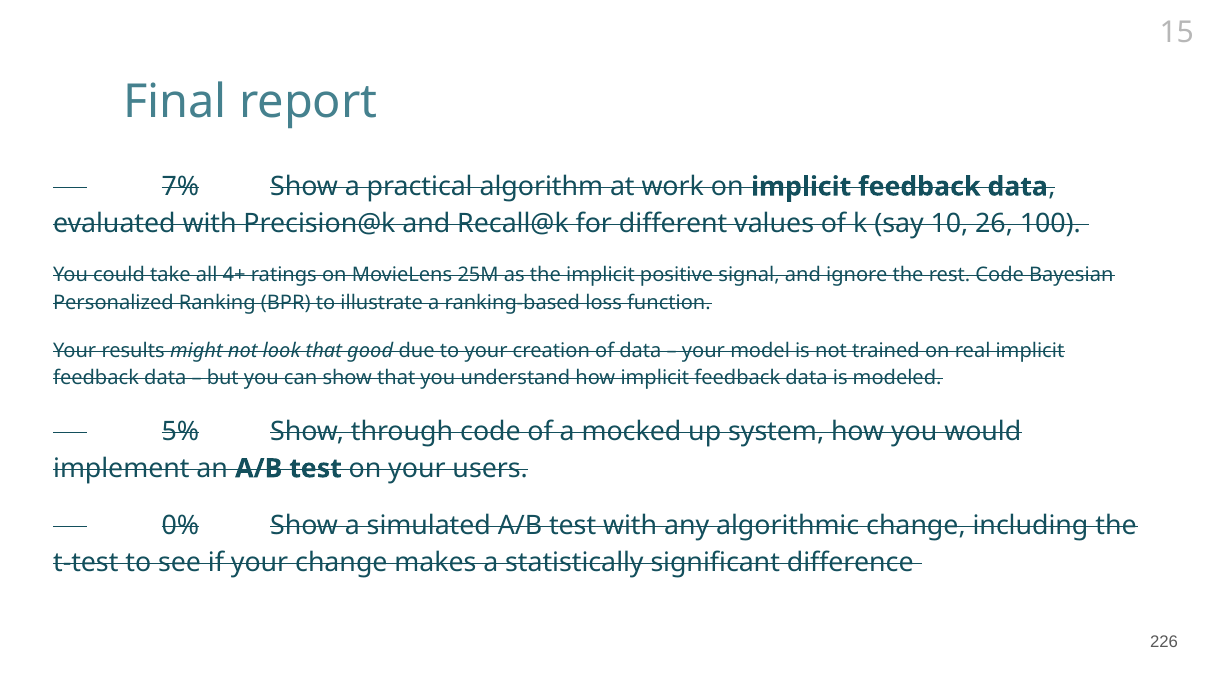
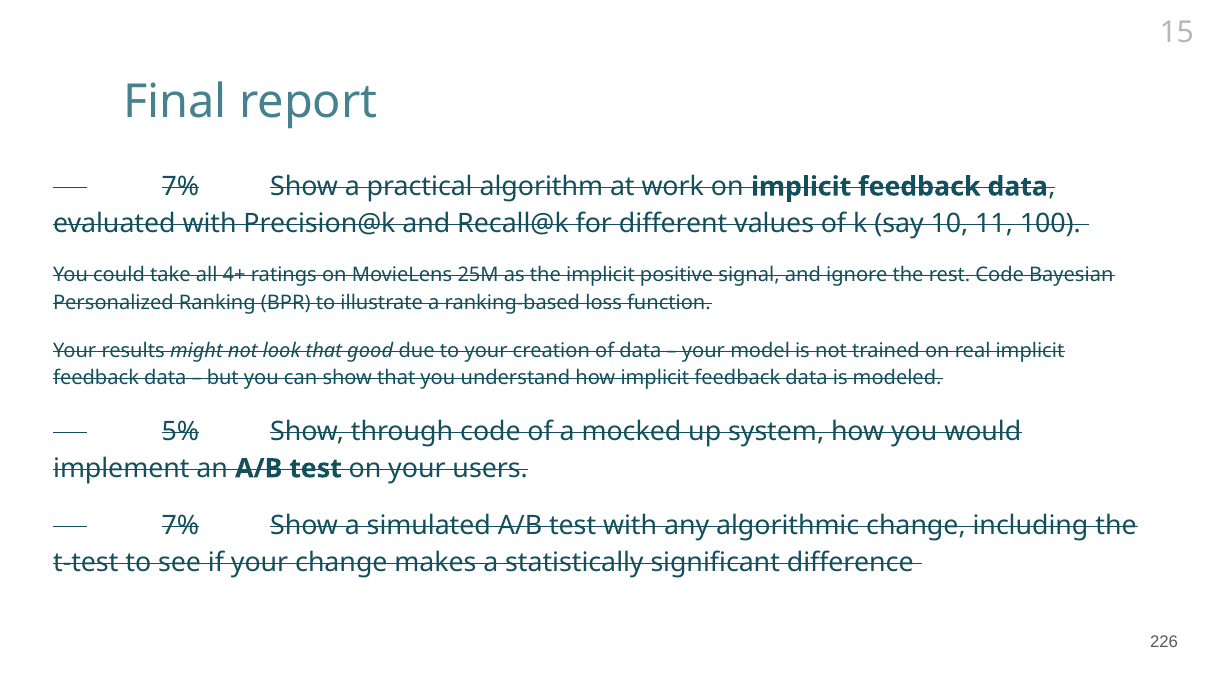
26: 26 -> 11
0% at (180, 526): 0% -> 7%
